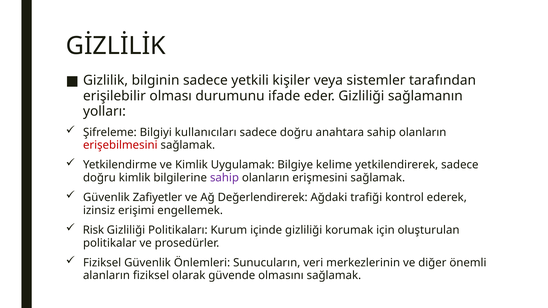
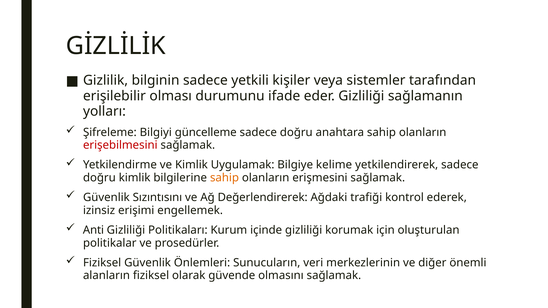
kullanıcıları: kullanıcıları -> güncelleme
sahip at (224, 178) colour: purple -> orange
Zafiyetler: Zafiyetler -> Sızıntısını
Risk: Risk -> Anti
